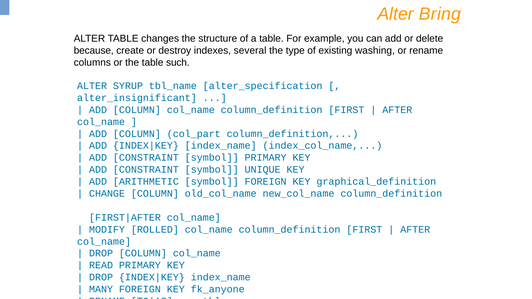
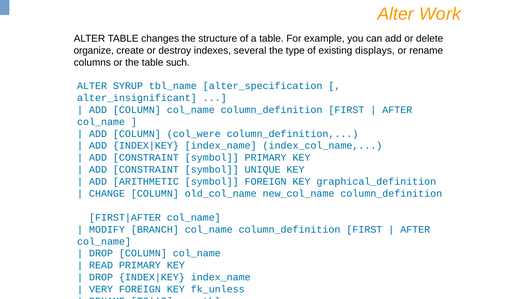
Bring: Bring -> Work
because: because -> organize
washing: washing -> displays
col_part: col_part -> col_were
ROLLED: ROLLED -> BRANCH
MANY: MANY -> VERY
fk_anyone: fk_anyone -> fk_unless
